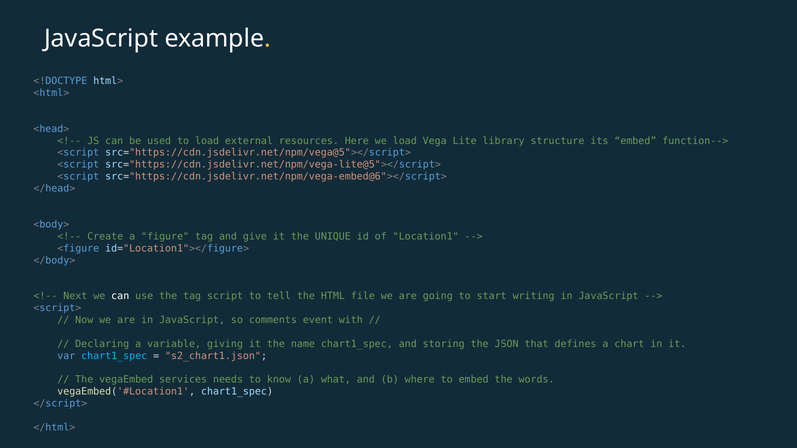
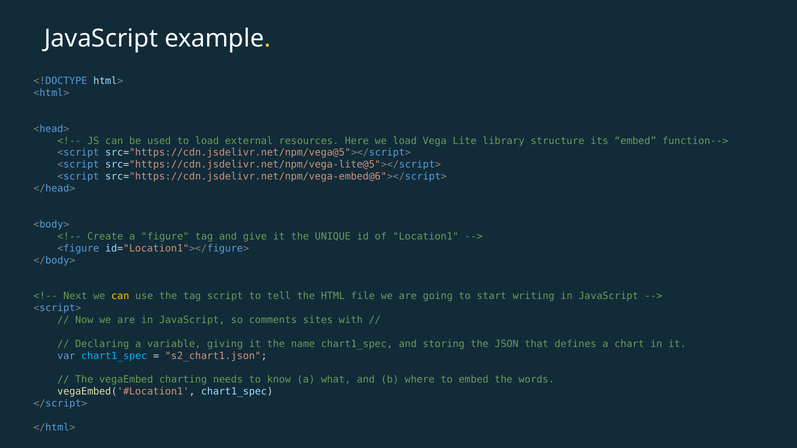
can at (120, 296) colour: white -> yellow
event: event -> sites
services: services -> charting
